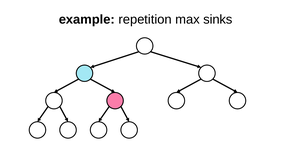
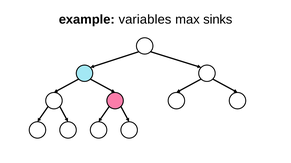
repetition: repetition -> variables
